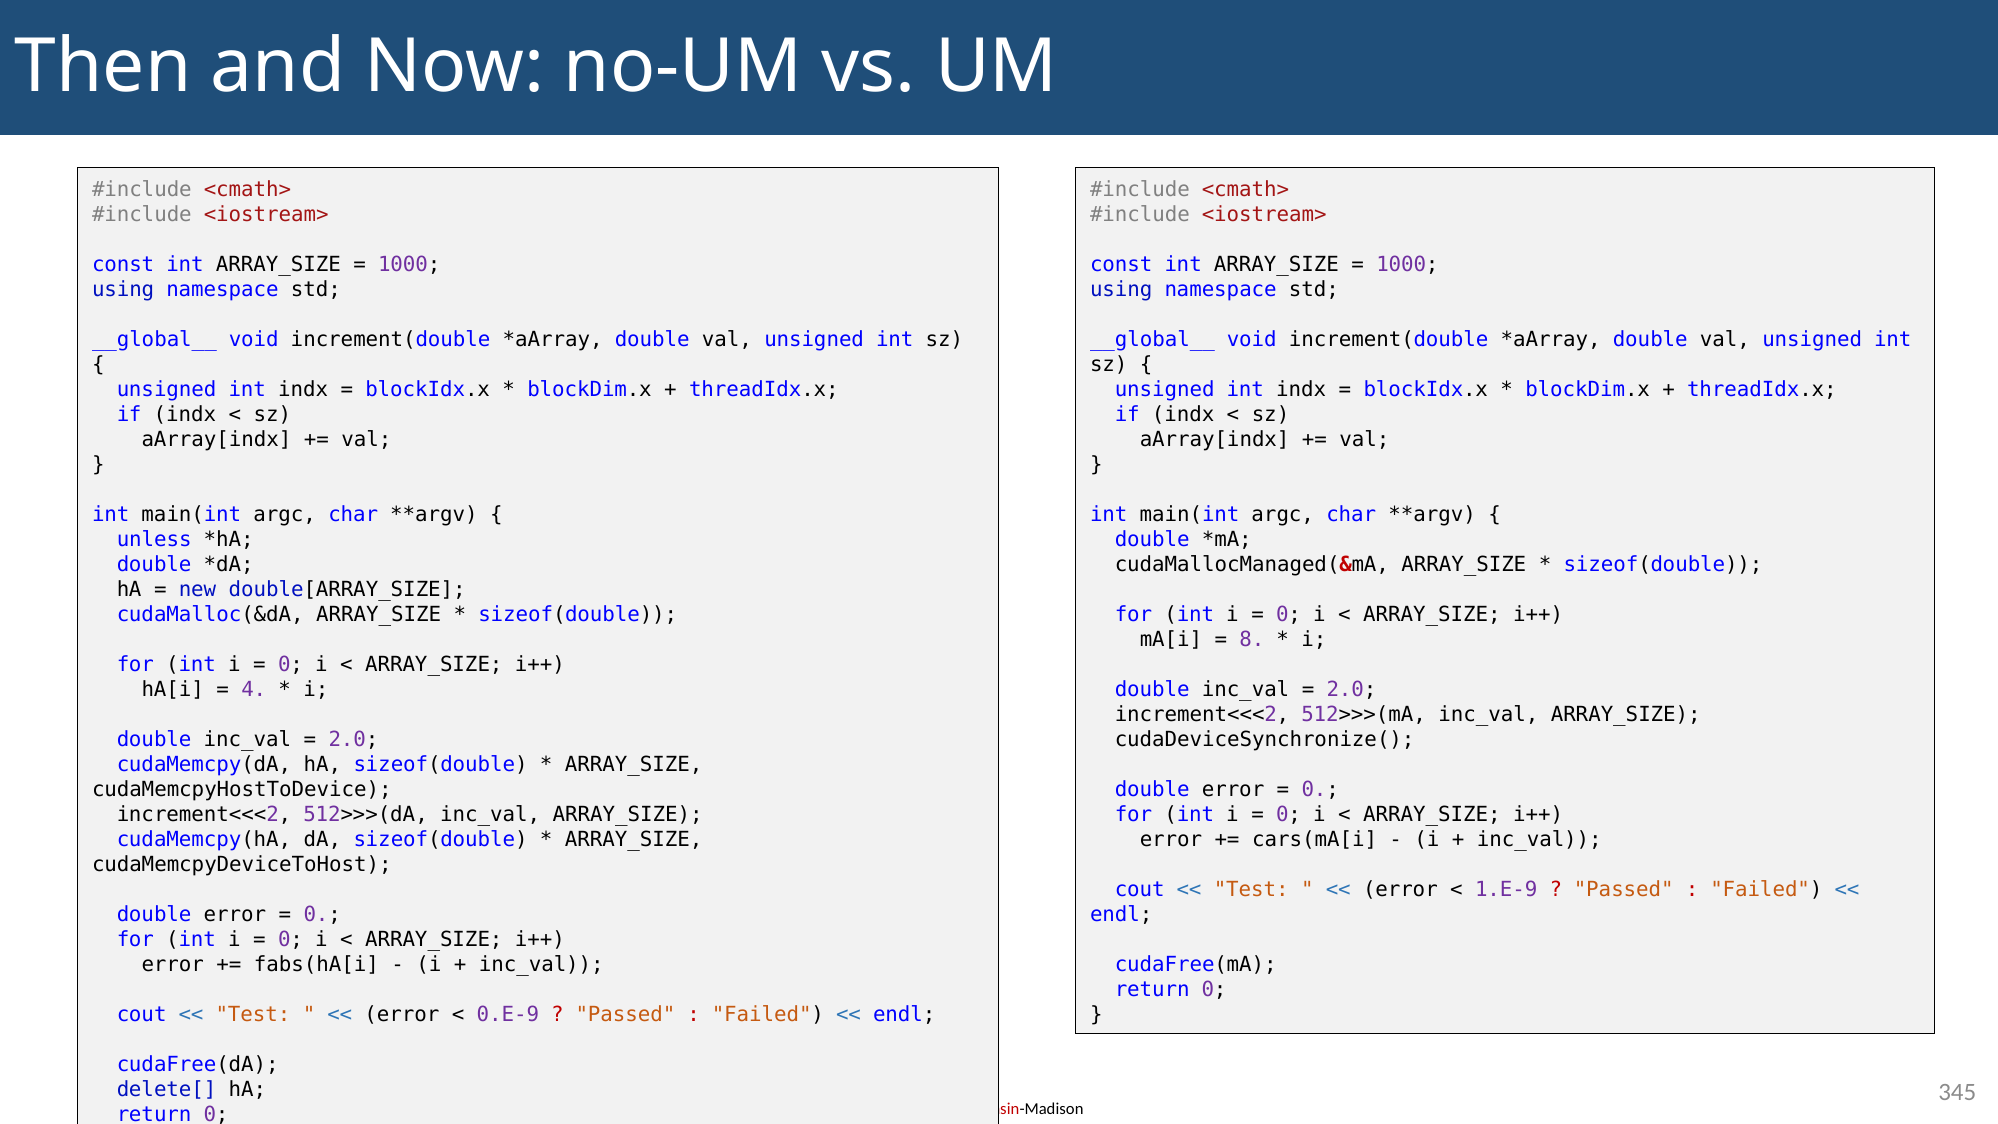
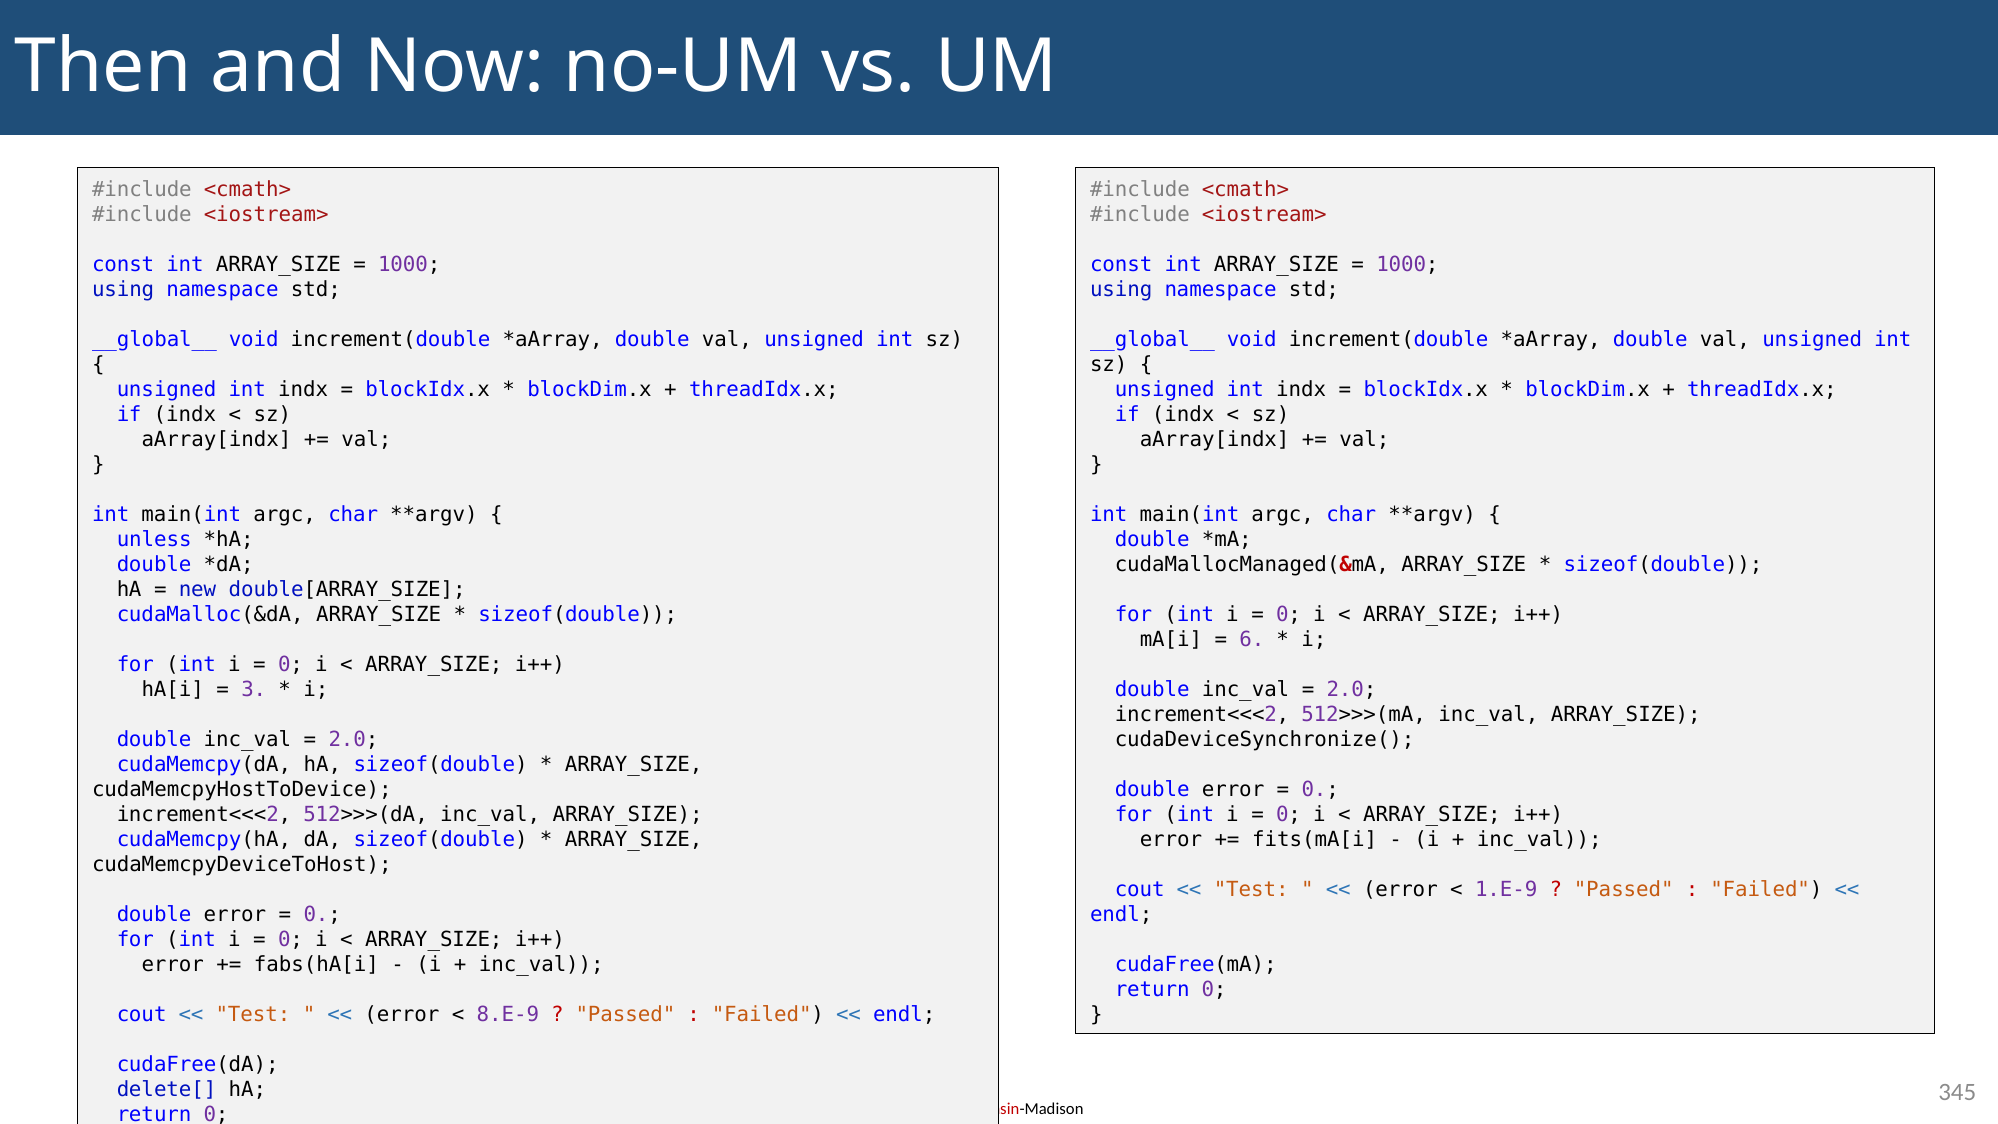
8: 8 -> 6
4: 4 -> 3
cars(mA[i: cars(mA[i -> fits(mA[i
0.E-9: 0.E-9 -> 8.E-9
